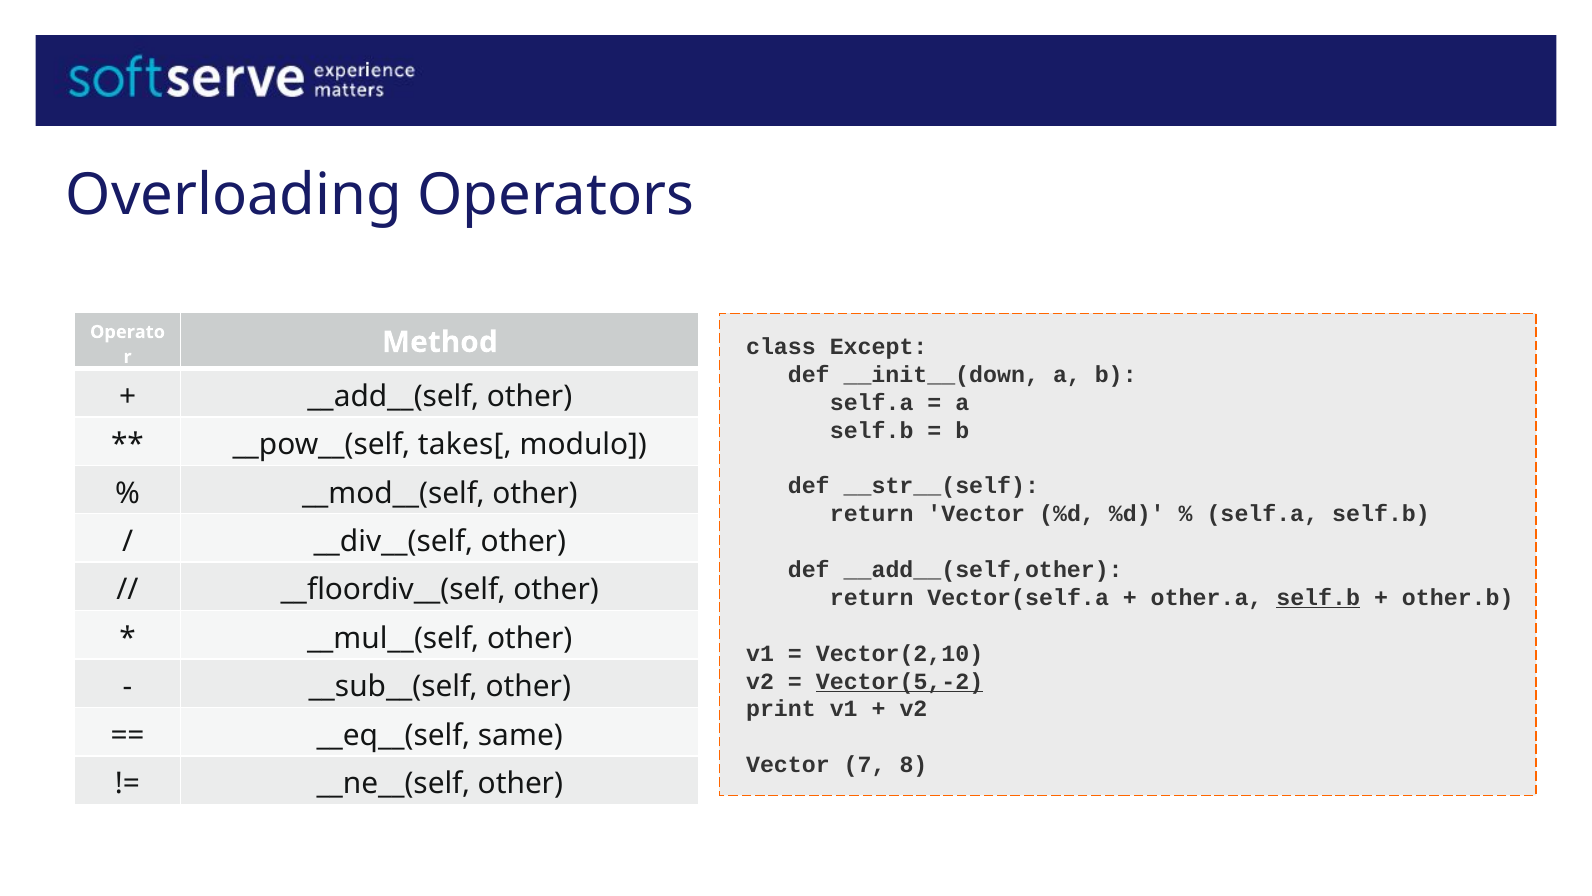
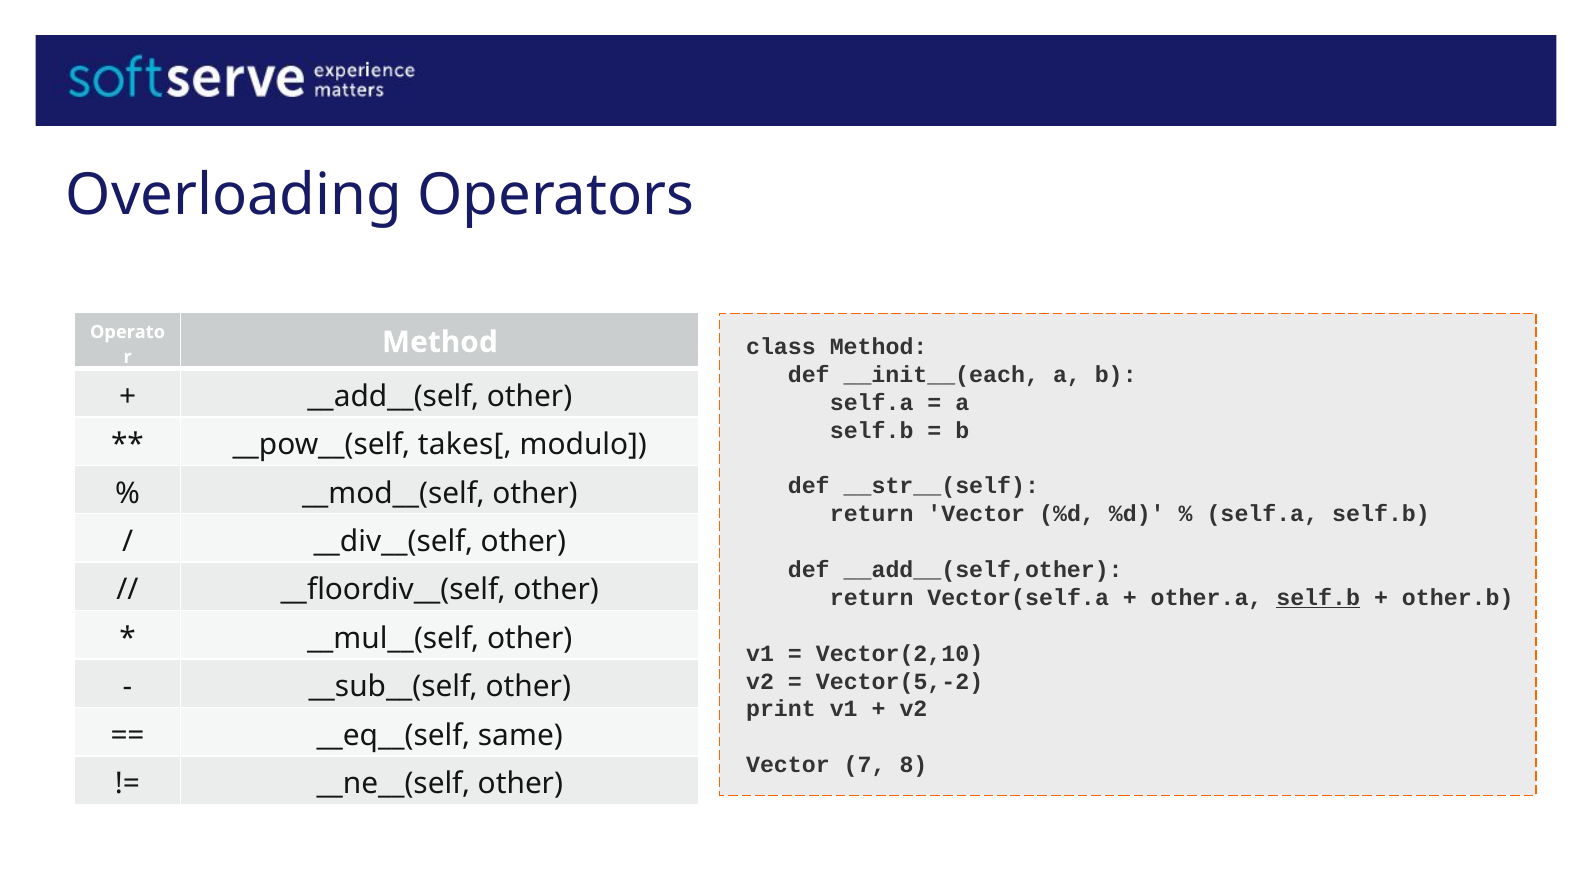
class Except: Except -> Method
__init__(down: __init__(down -> __init__(each
Vector(5,-2 underline: present -> none
